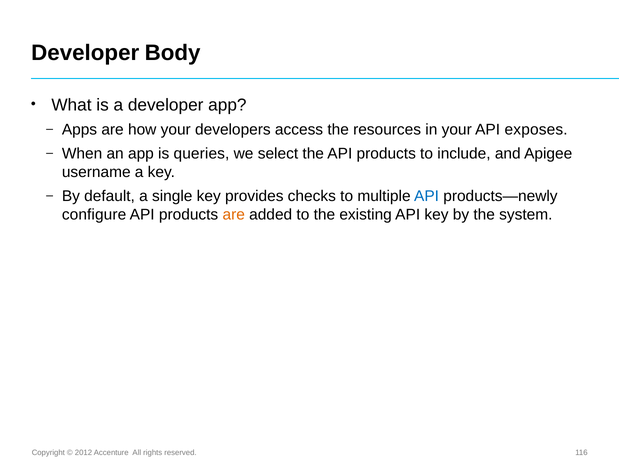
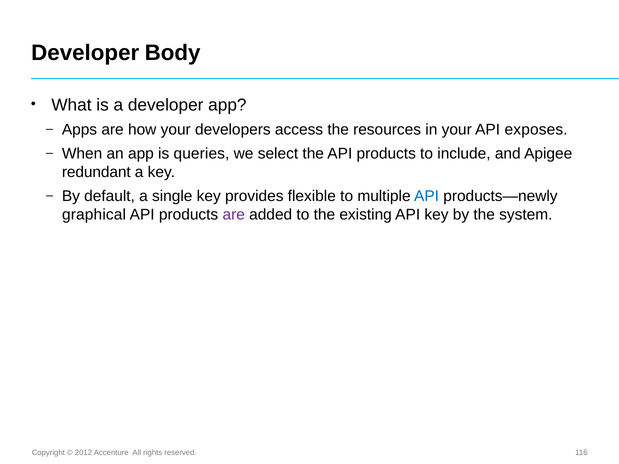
username: username -> redundant
checks: checks -> flexible
configure: configure -> graphical
are at (234, 215) colour: orange -> purple
